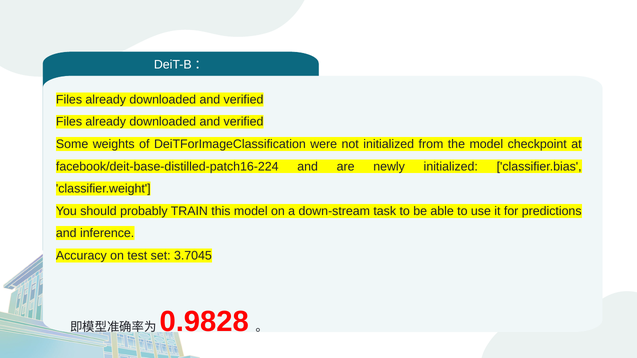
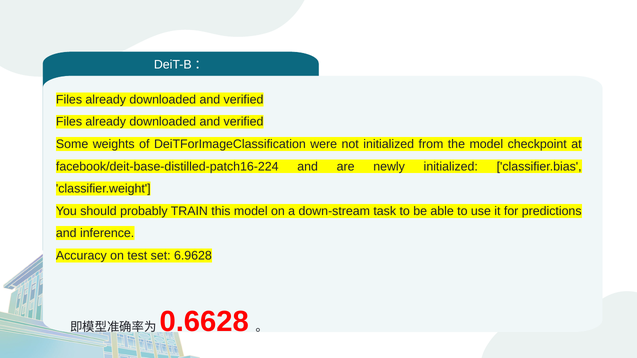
3.7045: 3.7045 -> 6.9628
0.9828: 0.9828 -> 0.6628
